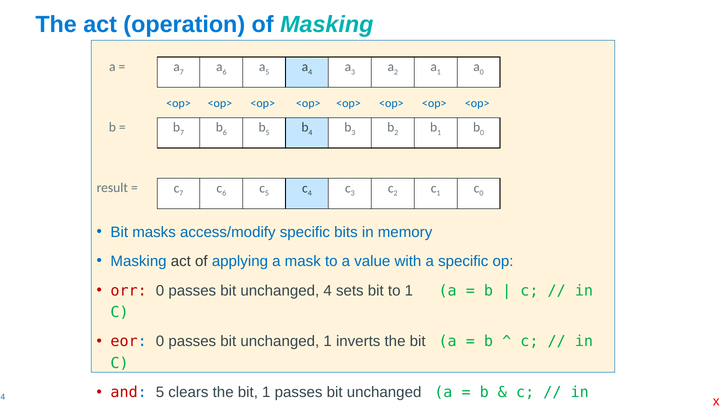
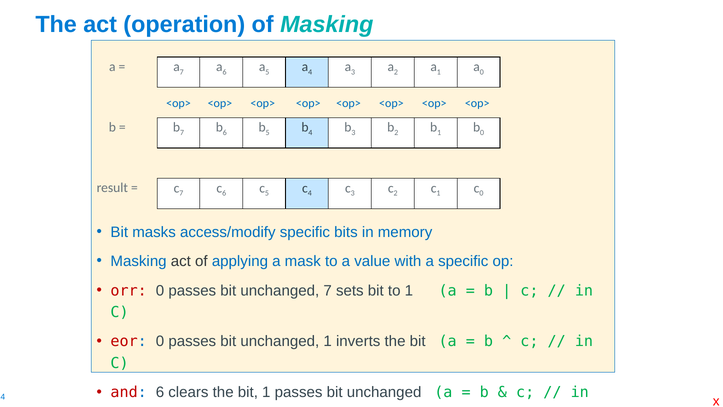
unchanged 4: 4 -> 7
and 5: 5 -> 6
